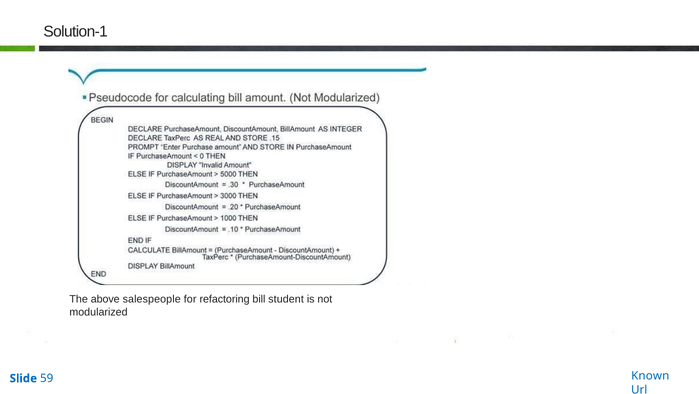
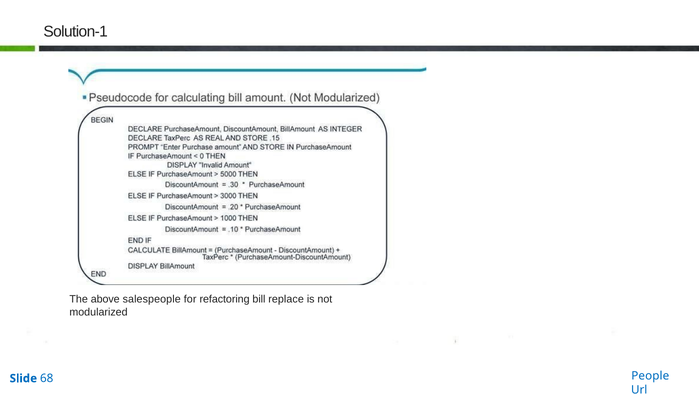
student: student -> replace
Known: Known -> People
59: 59 -> 68
